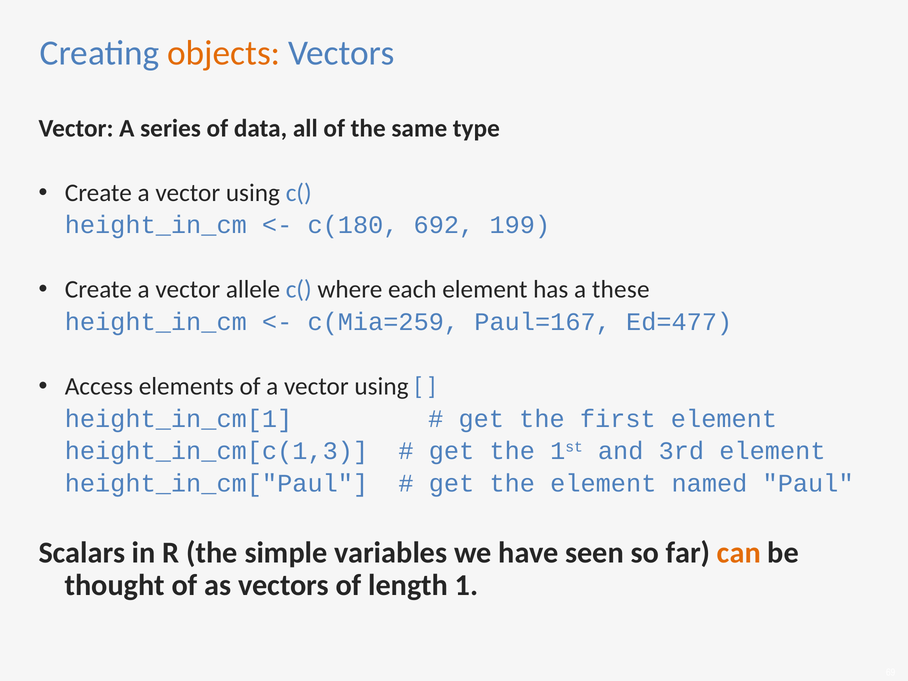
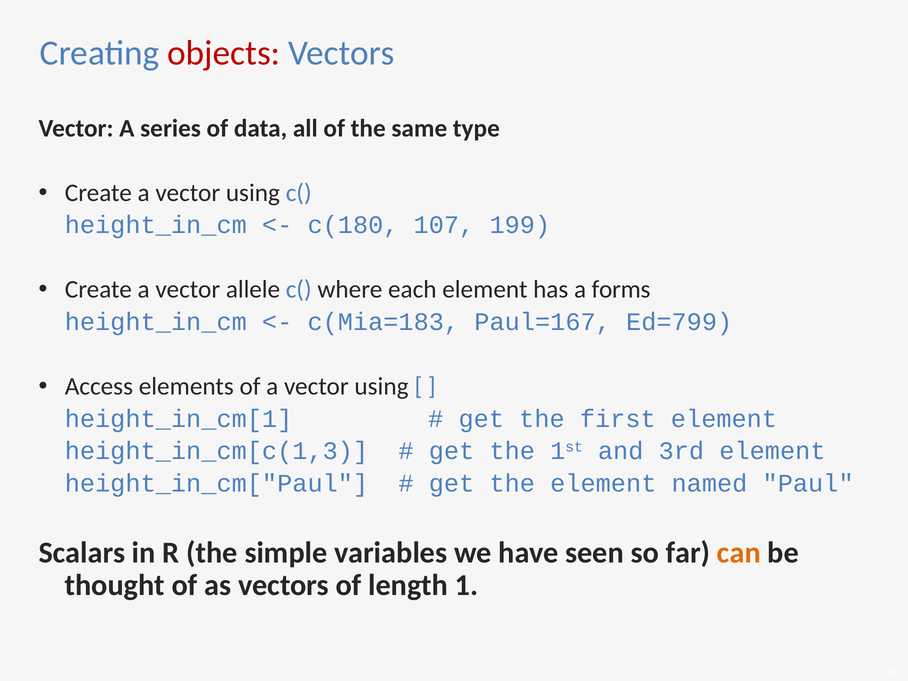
objects colour: orange -> red
692: 692 -> 107
these: these -> forms
c(Mia=259: c(Mia=259 -> c(Mia=183
Ed=477: Ed=477 -> Ed=799
